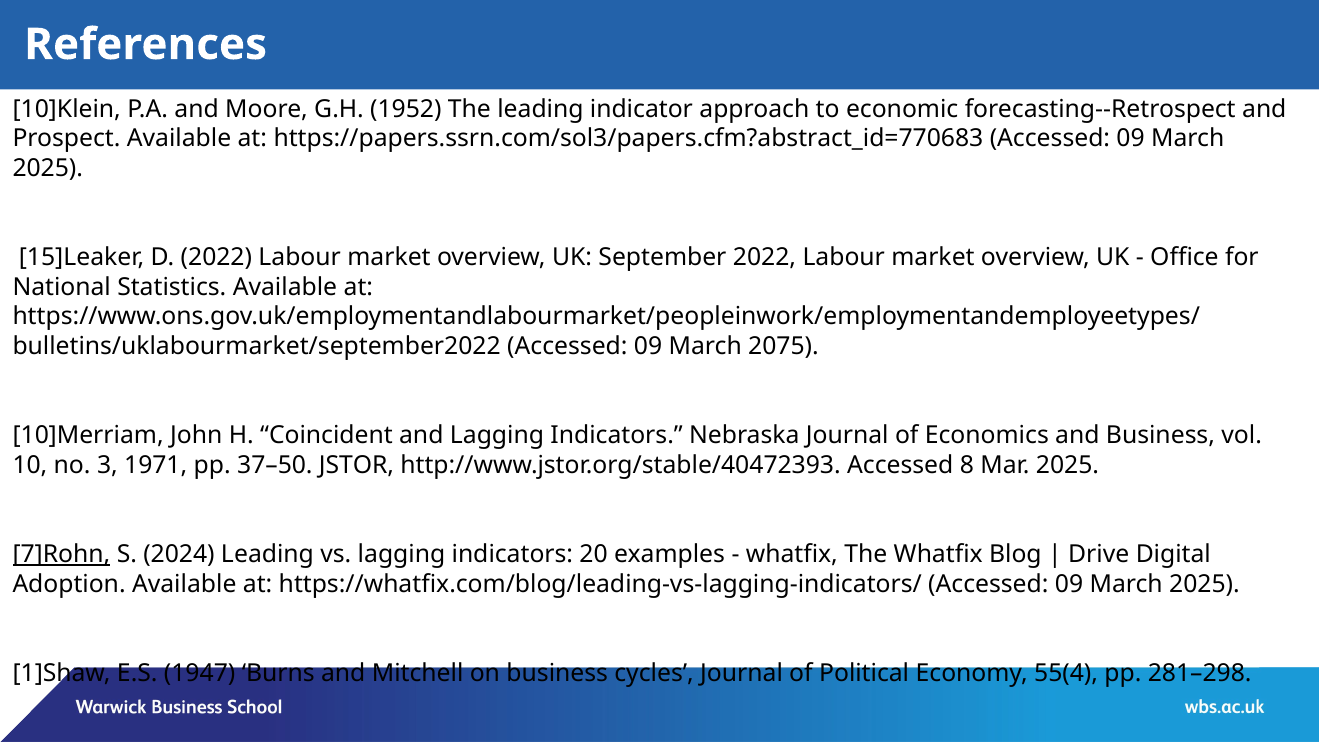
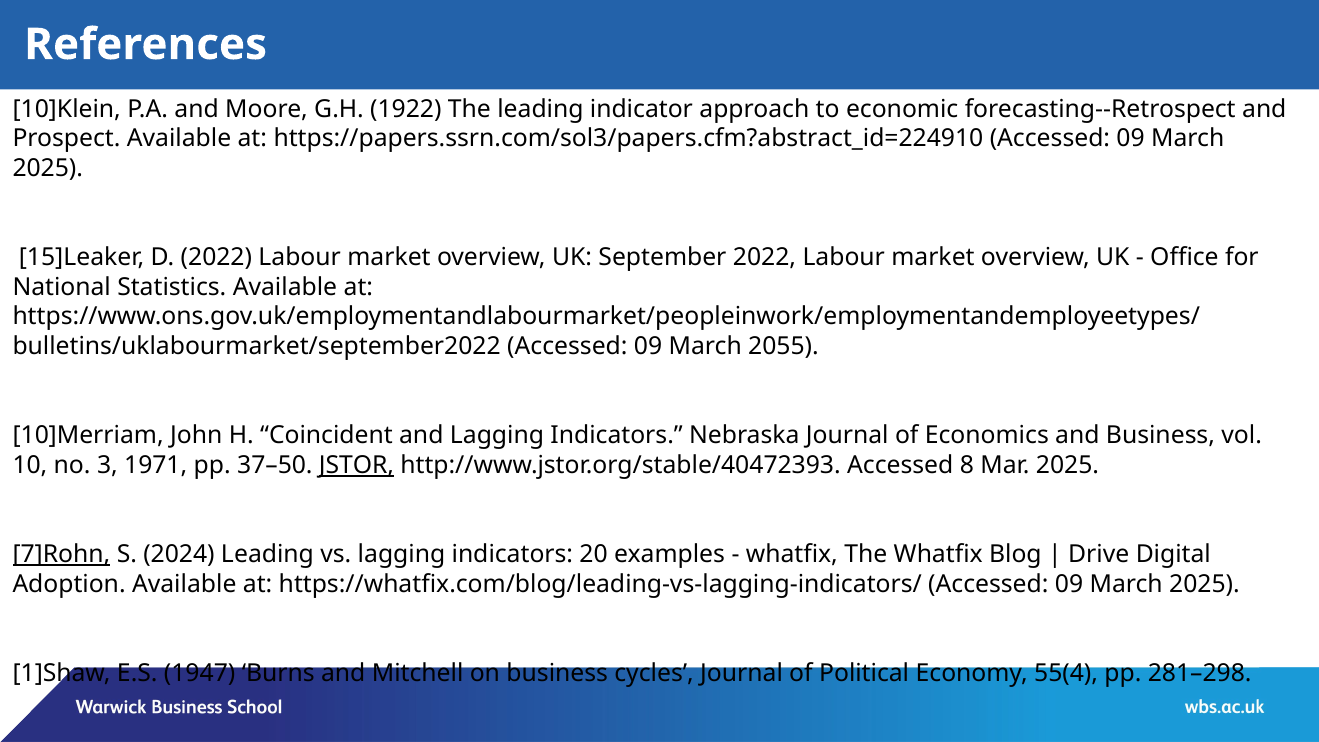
1952: 1952 -> 1922
https://papers.ssrn.com/sol3/papers.cfm?abstract_id=770683: https://papers.ssrn.com/sol3/papers.cfm?abstract_id=770683 -> https://papers.ssrn.com/sol3/papers.cfm?abstract_id=224910
2075: 2075 -> 2055
JSTOR underline: none -> present
